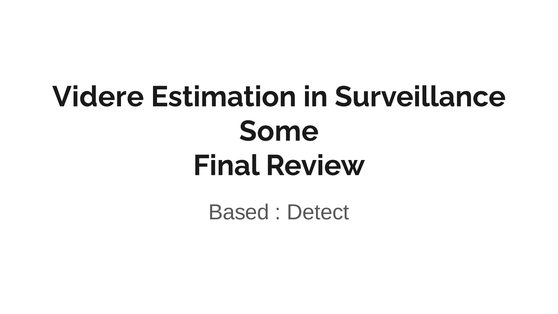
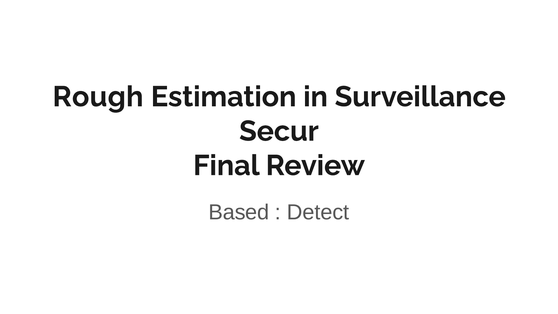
Videre: Videre -> Rough
Some: Some -> Secur
